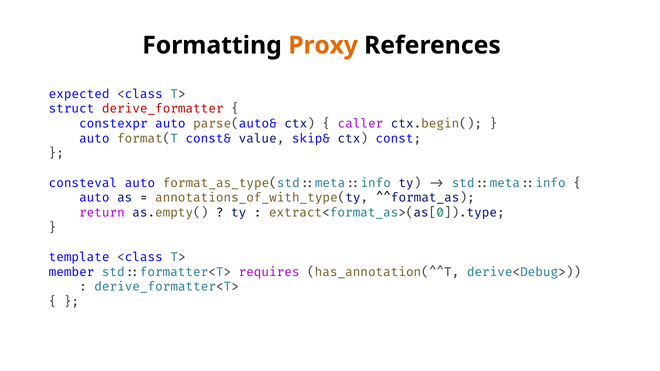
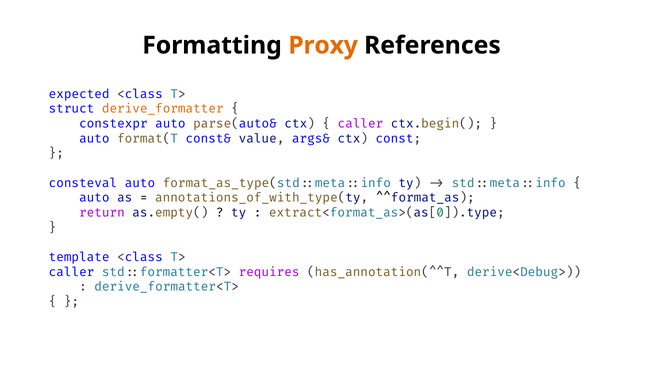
derive_formatter colour: red -> orange
skip&: skip& -> args&
member at (72, 272): member -> caller
